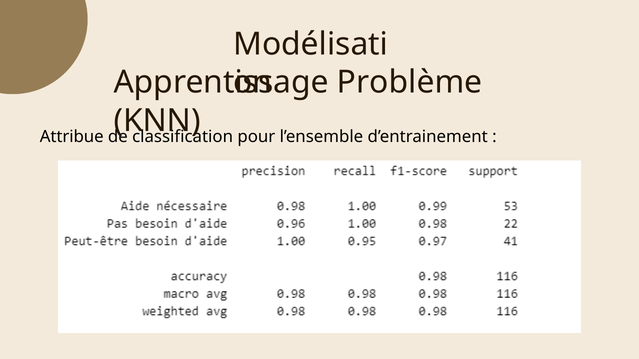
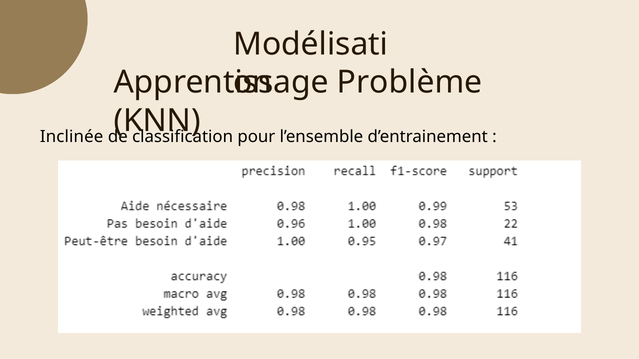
Attribue: Attribue -> Inclinée
